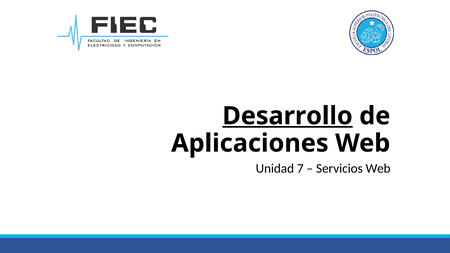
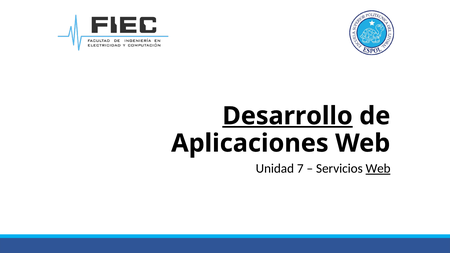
Web at (378, 169) underline: none -> present
